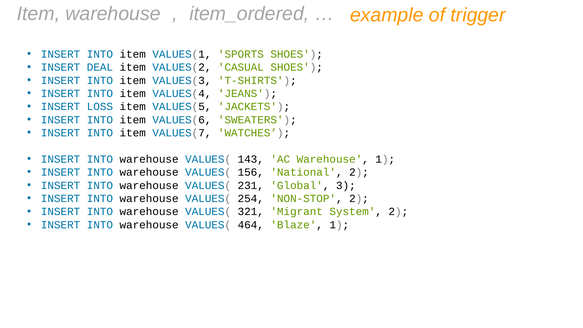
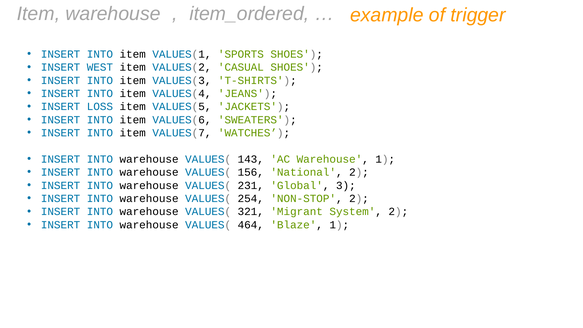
DEAL: DEAL -> WEST
